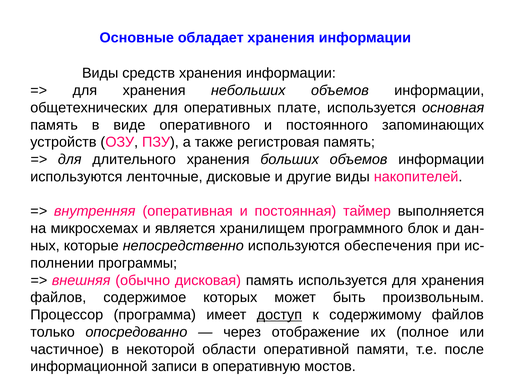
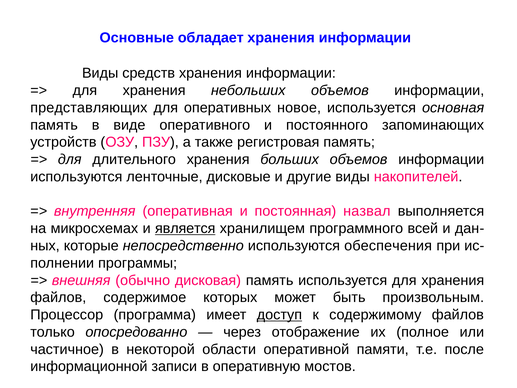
общетехнических: общетехнических -> представляющих
плате: плате -> новое
таймер: таймер -> назвал
является underline: none -> present
блок: блок -> всей
